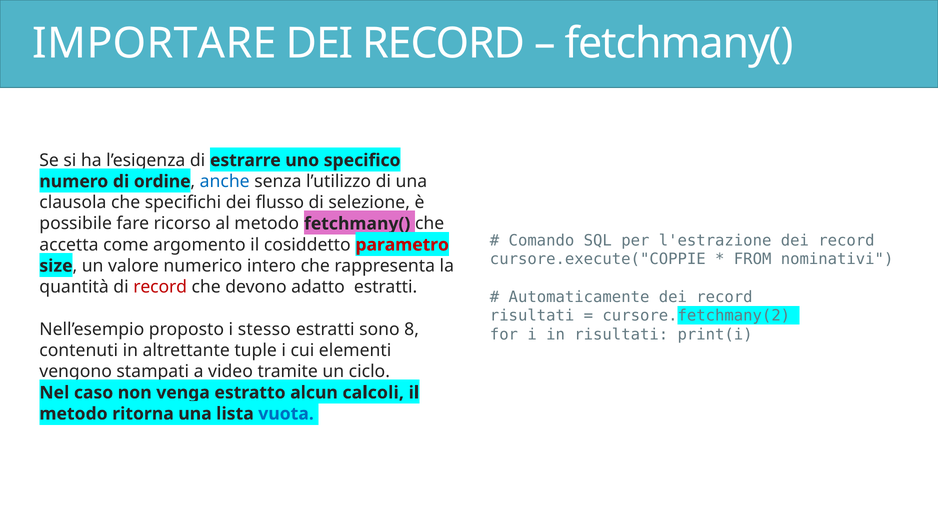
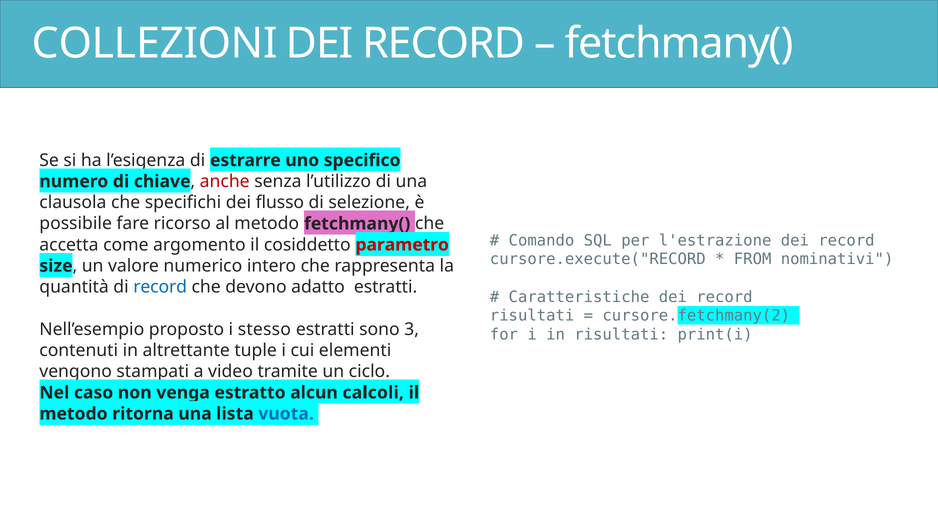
IMPORTARE: IMPORTARE -> COLLEZIONI
ordine: ordine -> chiave
anche colour: blue -> red
cursore.execute("COPPIE: cursore.execute("COPPIE -> cursore.execute("RECORD
record at (160, 287) colour: red -> blue
Automaticamente: Automaticamente -> Caratteristiche
8: 8 -> 3
